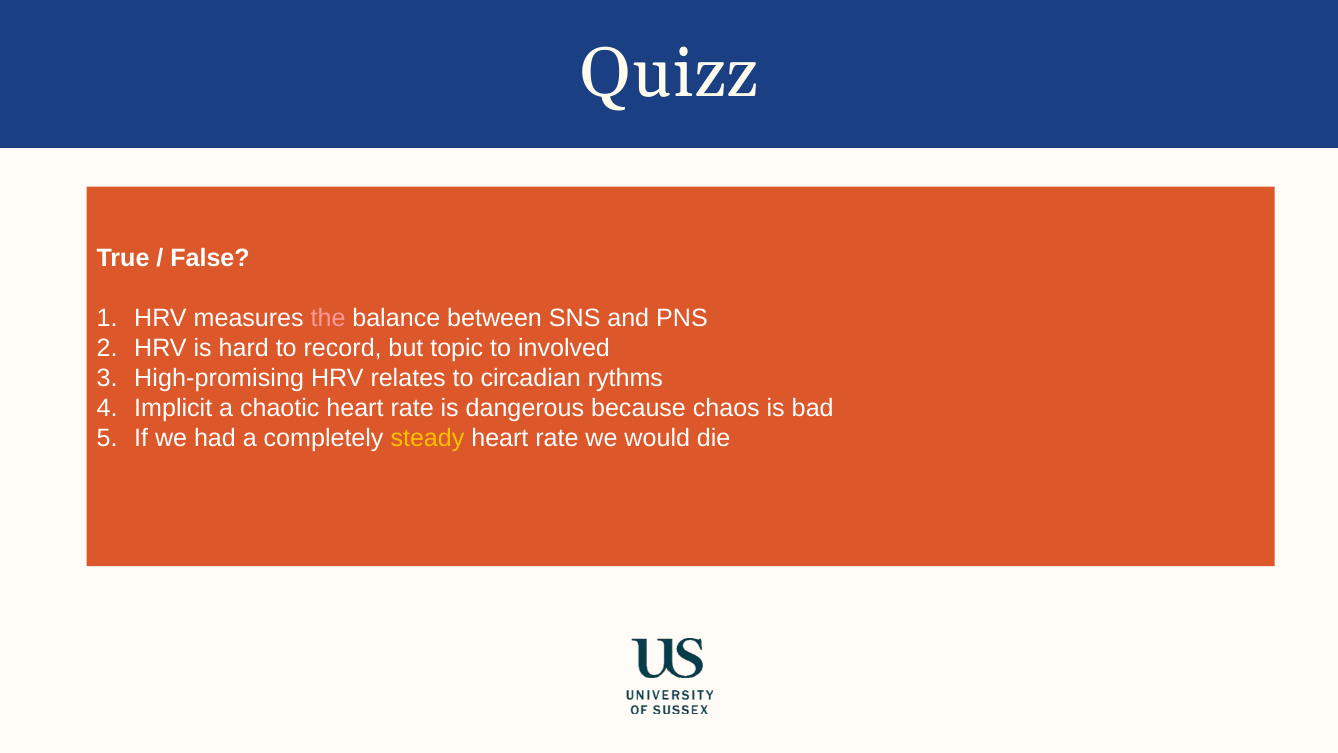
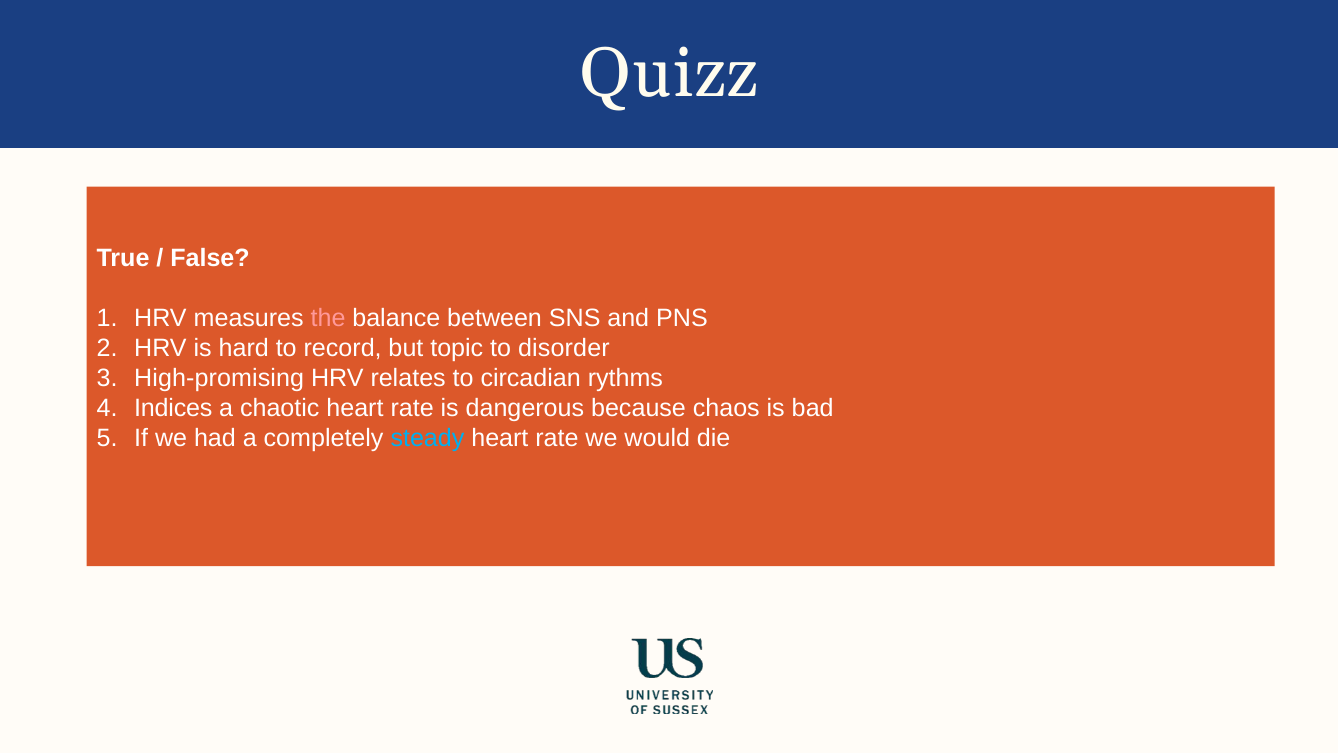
involved: involved -> disorder
Implicit: Implicit -> Indices
steady colour: yellow -> light blue
